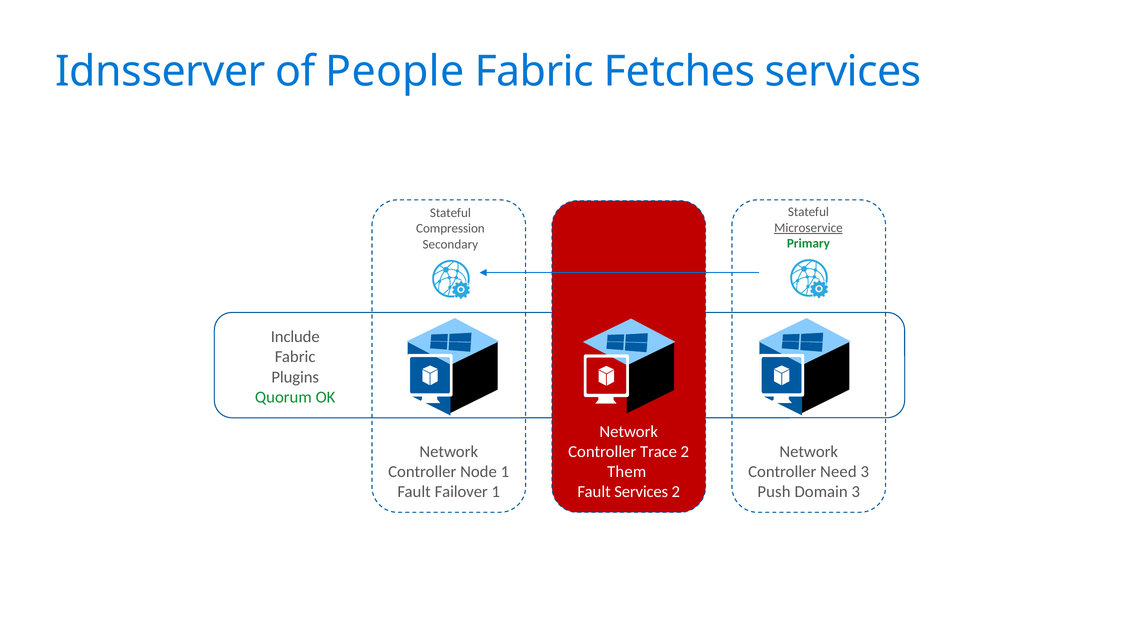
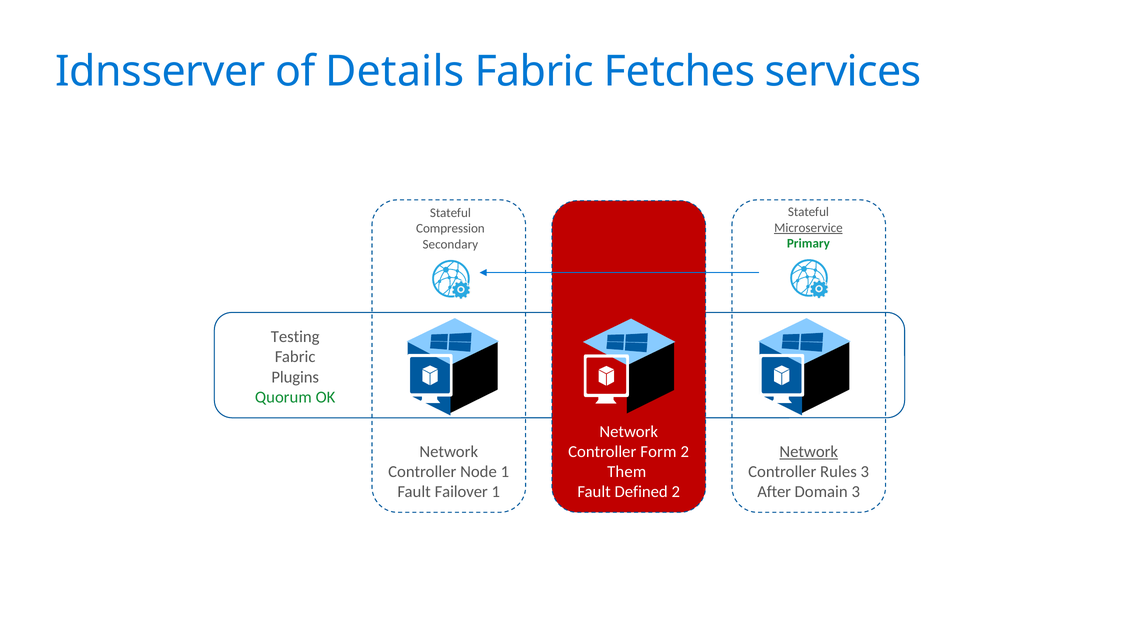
People: People -> Details
Include: Include -> Testing
Trace: Trace -> Form
Network at (809, 452) underline: none -> present
Need: Need -> Rules
Fault Services: Services -> Defined
Push: Push -> After
